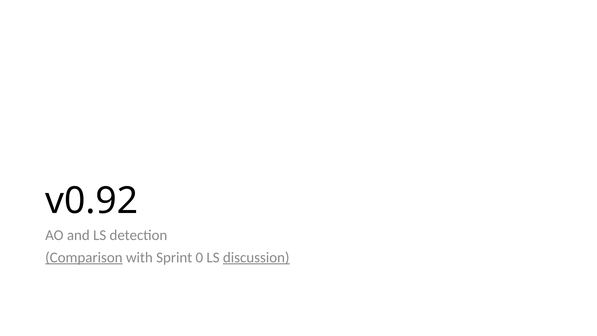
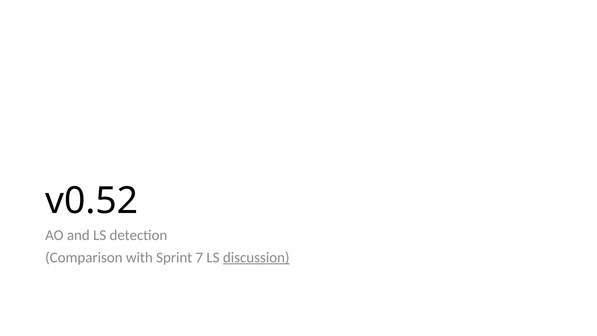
v0.92: v0.92 -> v0.52
Comparison underline: present -> none
0: 0 -> 7
